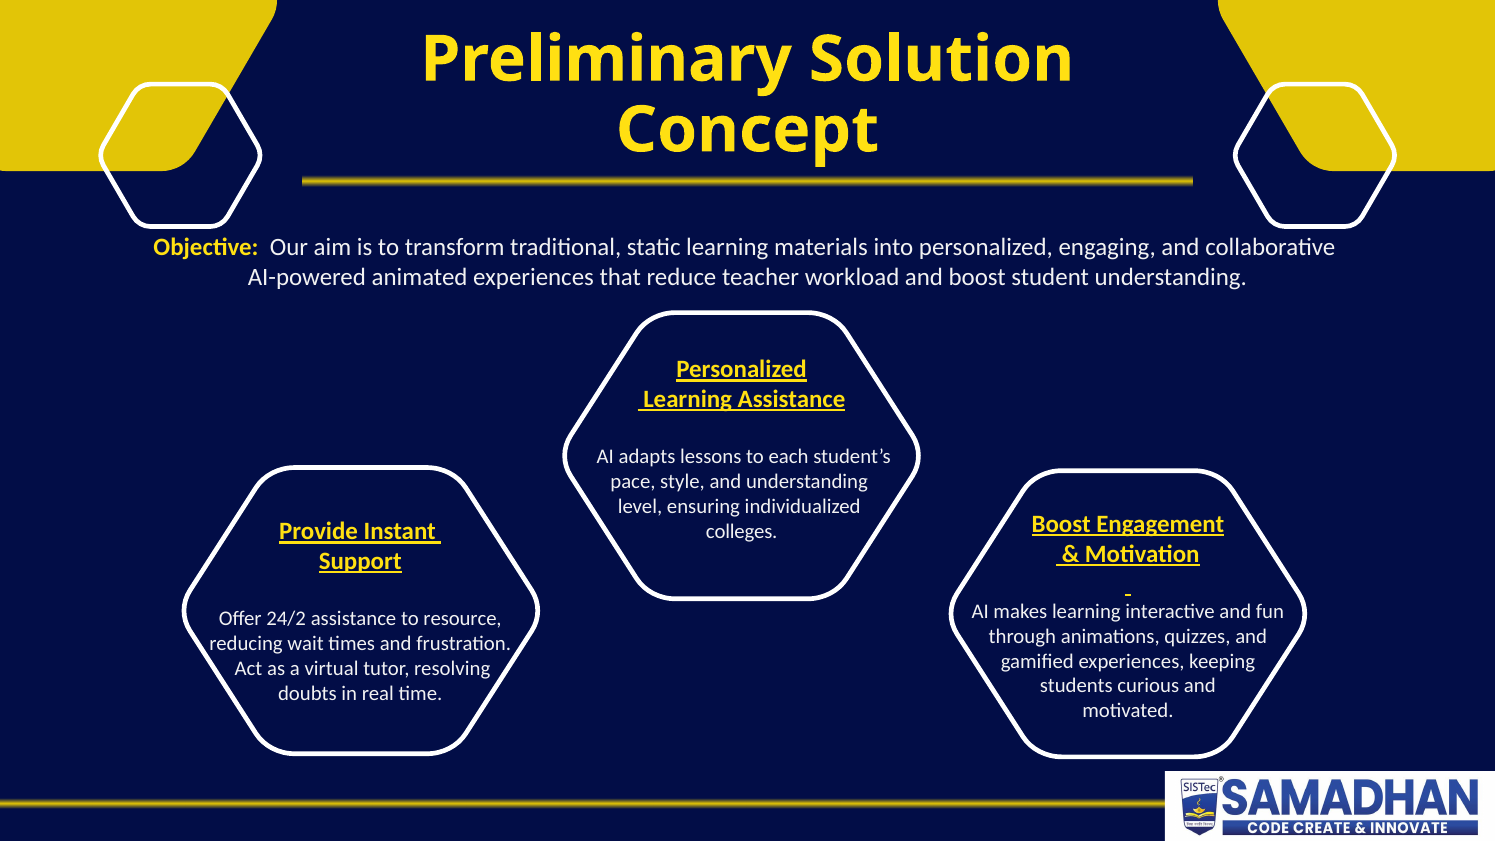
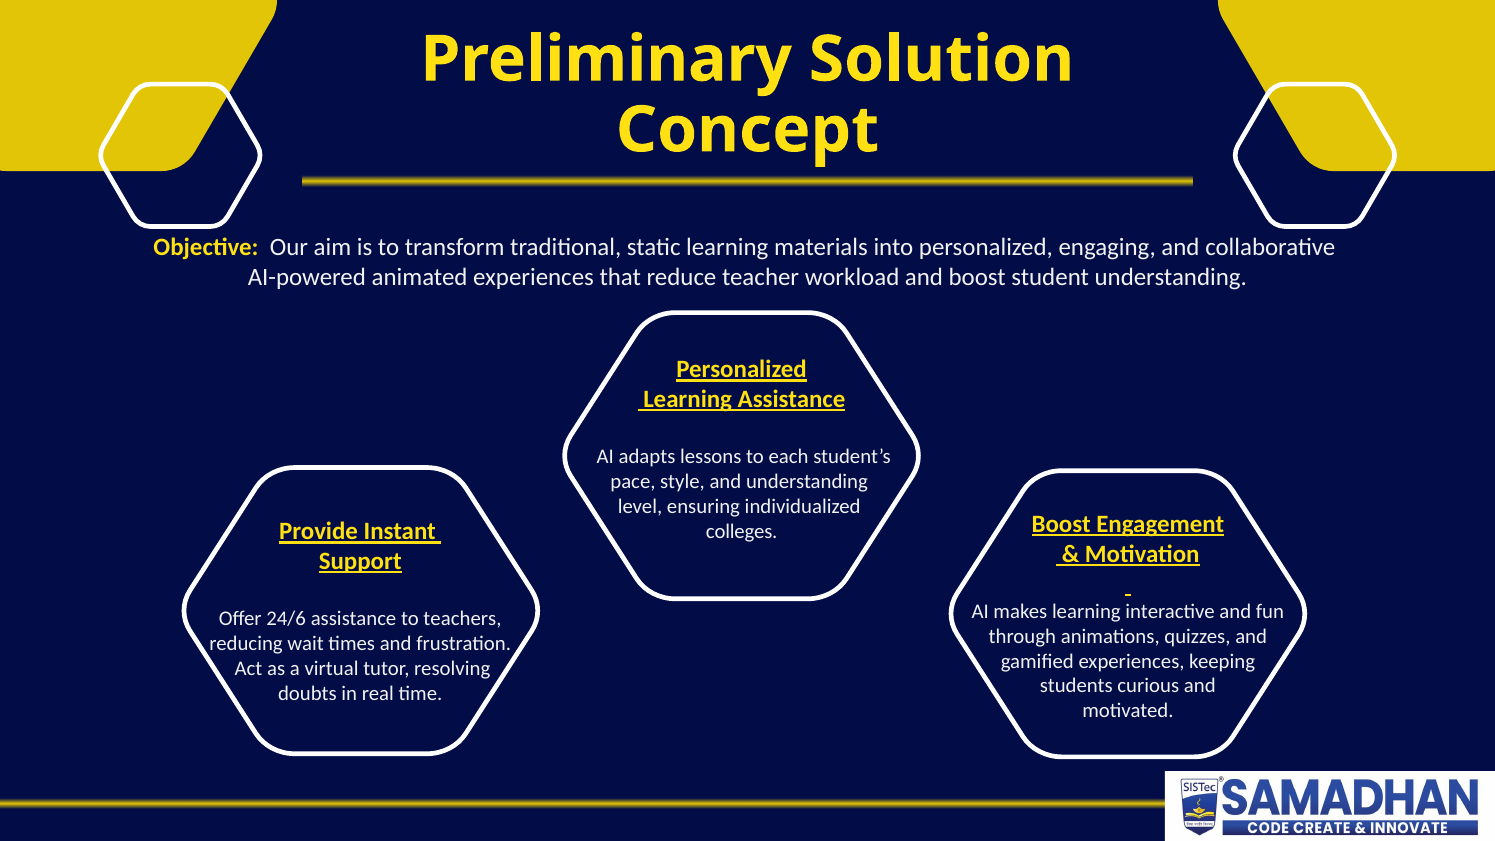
24/2: 24/2 -> 24/6
resource: resource -> teachers
